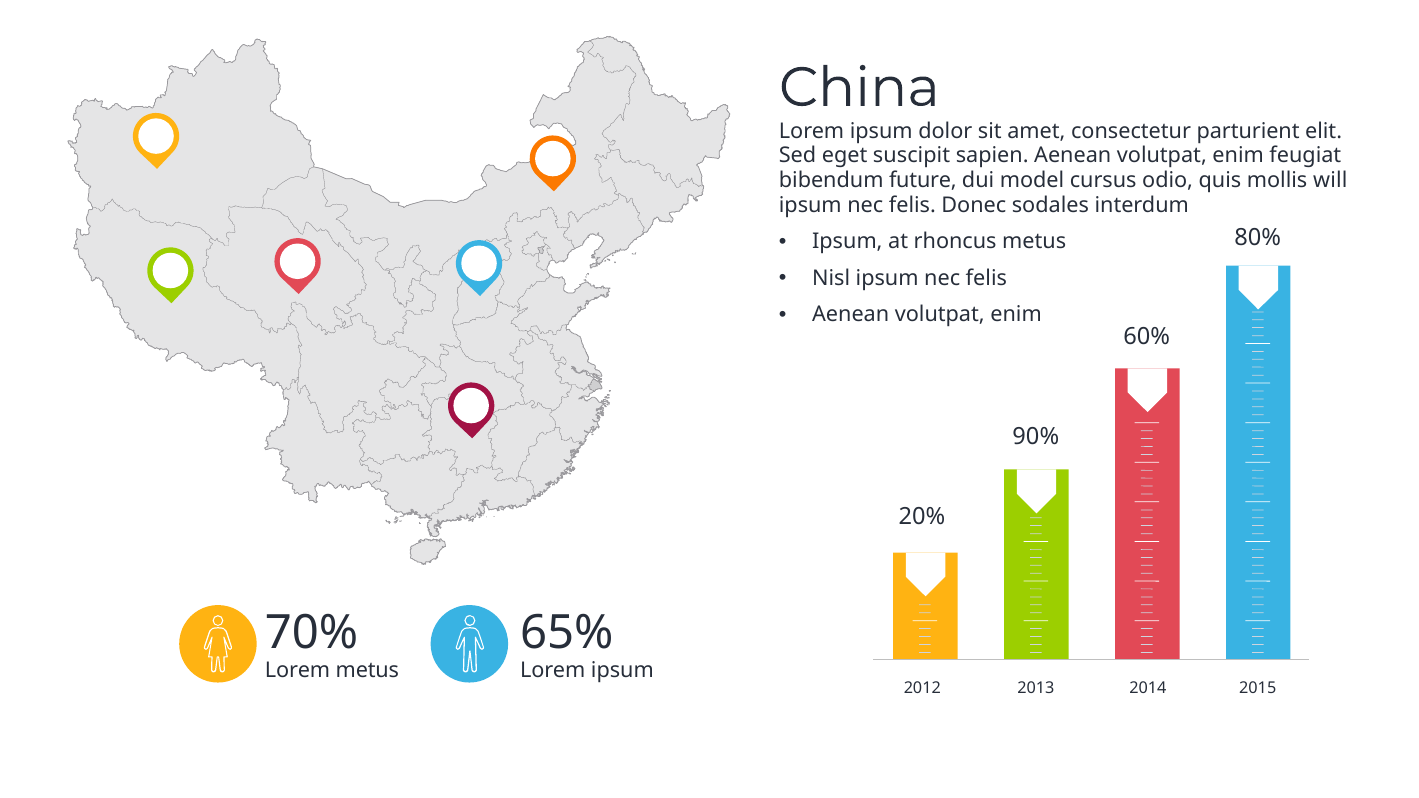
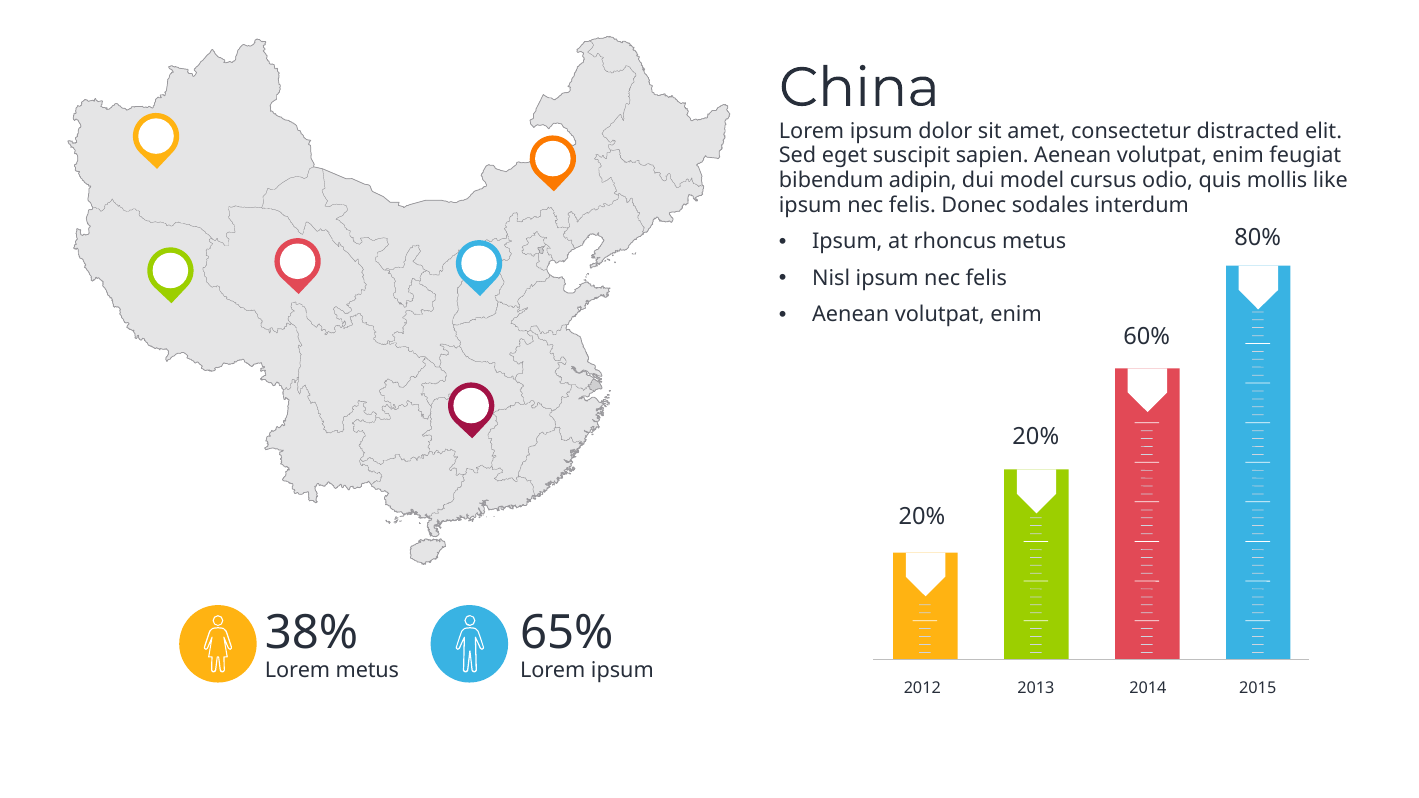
parturient: parturient -> distracted
future: future -> adipin
will: will -> like
90% at (1036, 437): 90% -> 20%
70%: 70% -> 38%
